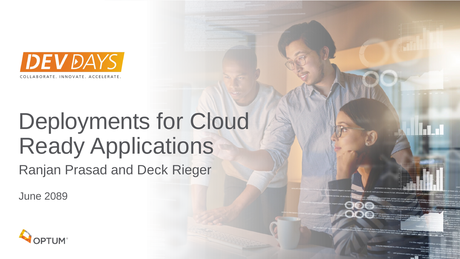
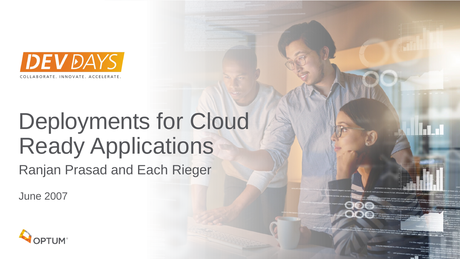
Deck: Deck -> Each
2089: 2089 -> 2007
